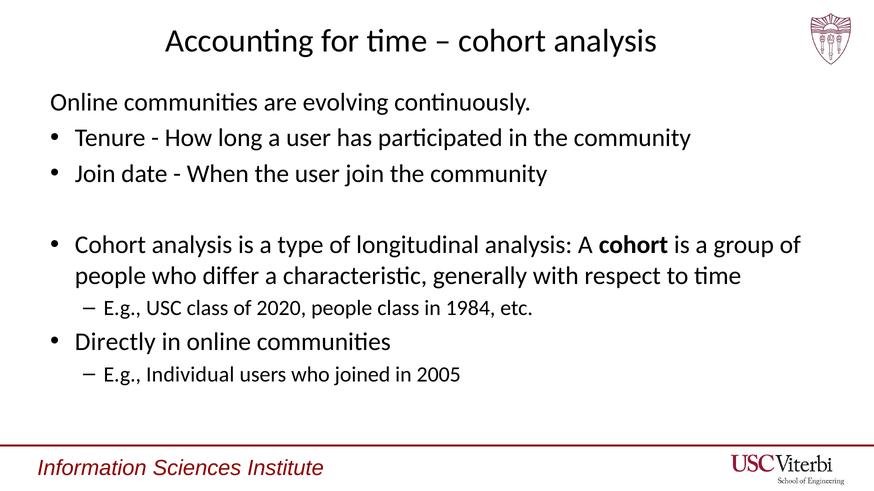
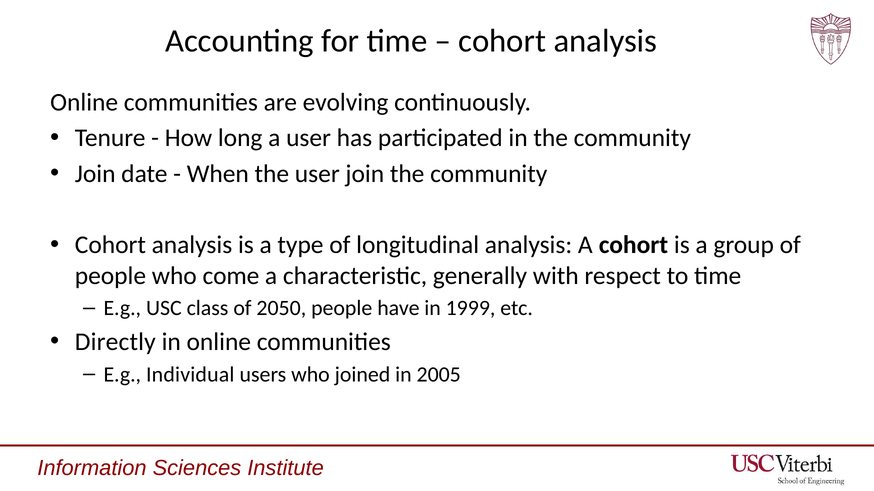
differ: differ -> come
2020: 2020 -> 2050
people class: class -> have
1984: 1984 -> 1999
